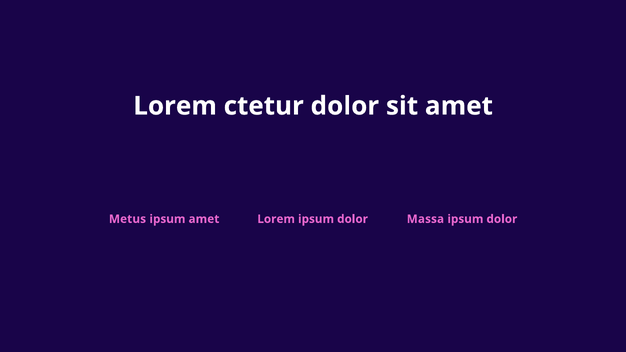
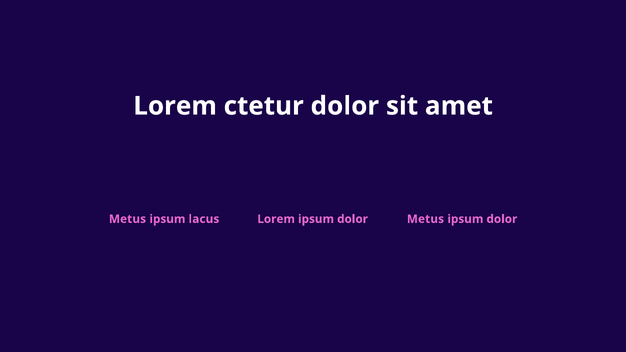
ipsum amet: amet -> lacus
dolor Massa: Massa -> Metus
